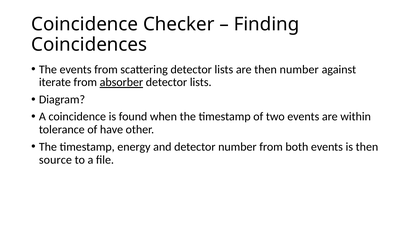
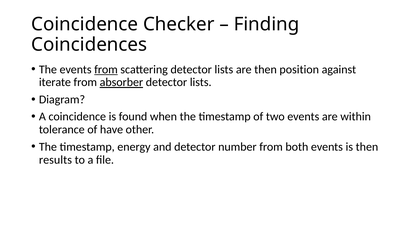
from at (106, 69) underline: none -> present
then number: number -> position
source: source -> results
